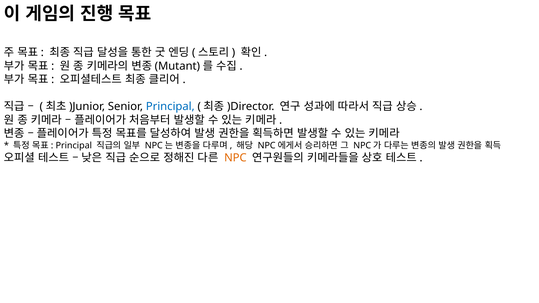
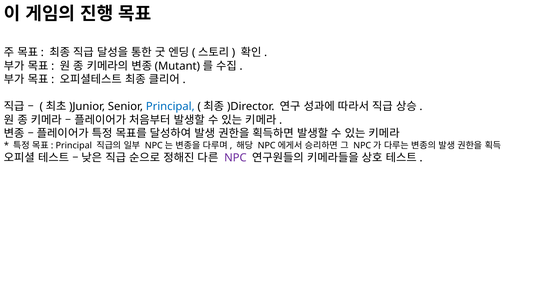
NPC colour: orange -> purple
